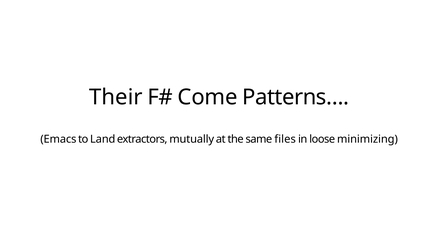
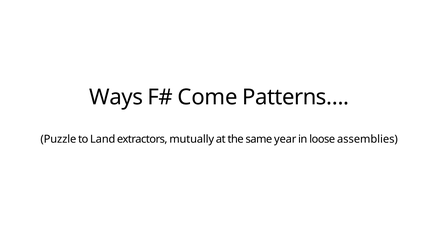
Their: Their -> Ways
Emacs: Emacs -> Puzzle
files: files -> year
minimizing: minimizing -> assemblies
